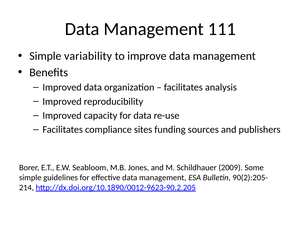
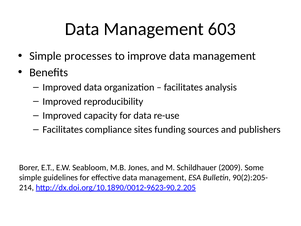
111: 111 -> 603
variability: variability -> processes
